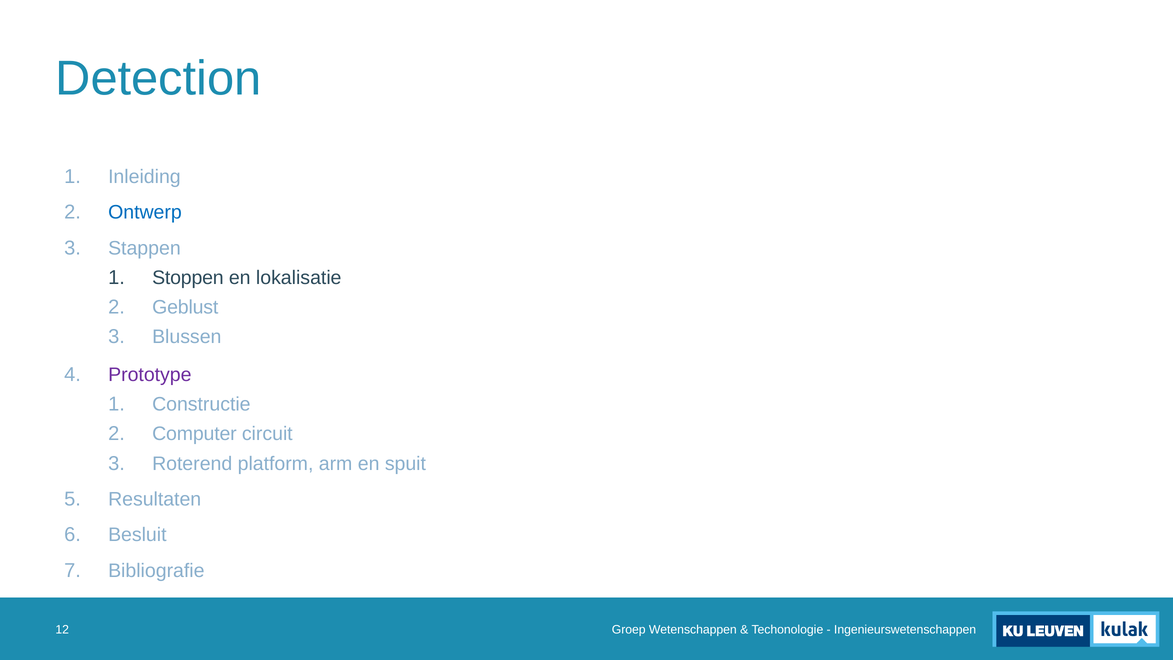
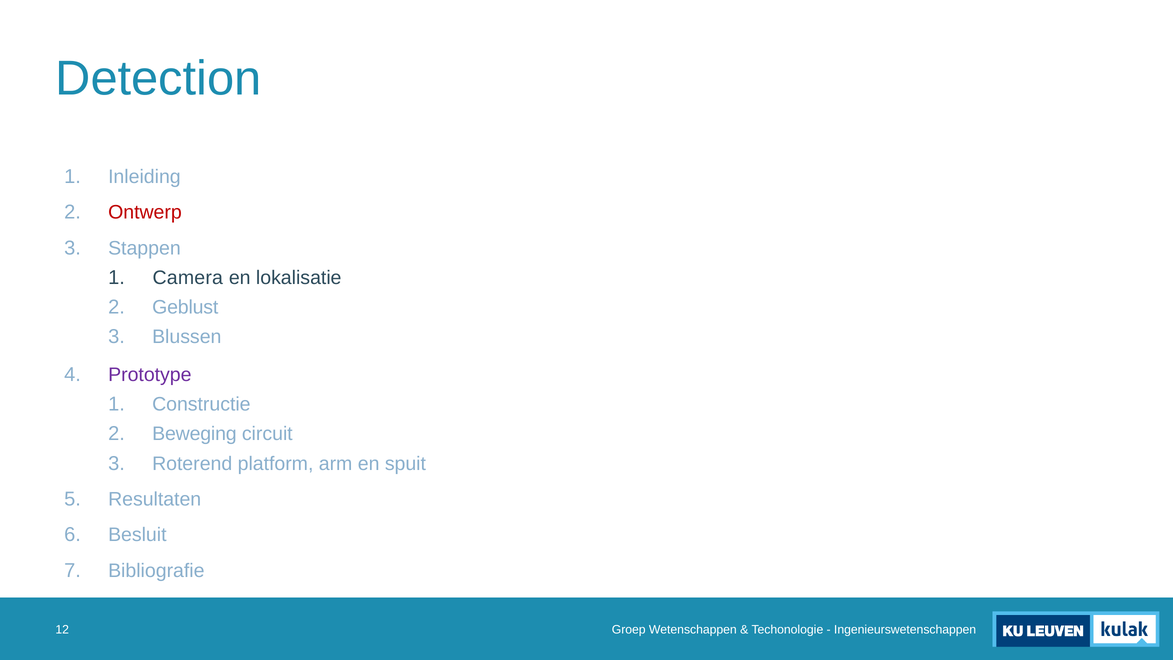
Ontwerp colour: blue -> red
Stoppen: Stoppen -> Camera
Computer: Computer -> Beweging
